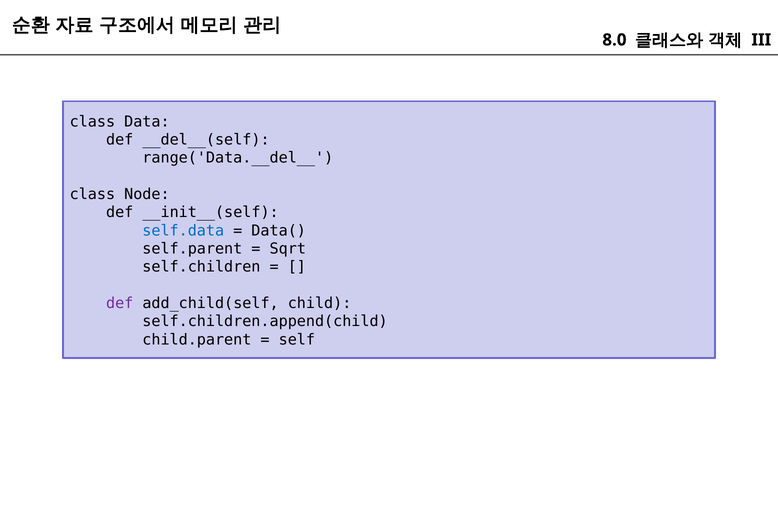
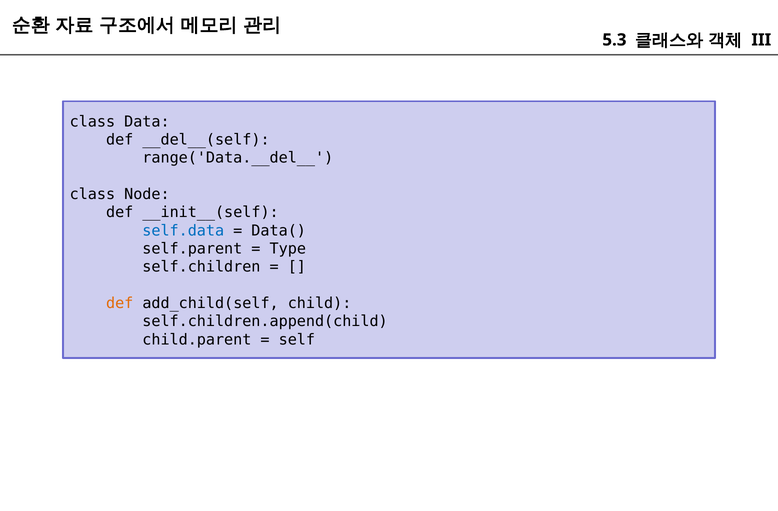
8.0: 8.0 -> 5.3
Sqrt: Sqrt -> Type
def at (120, 303) colour: purple -> orange
